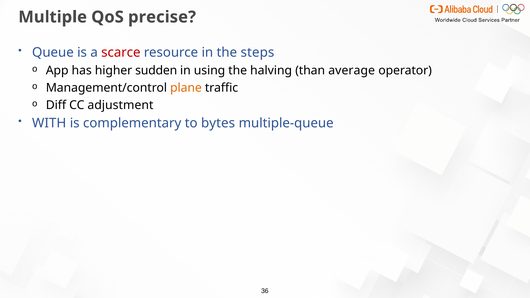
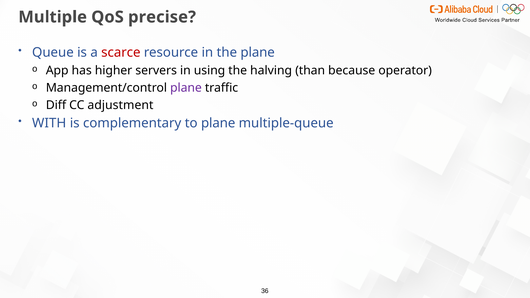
the steps: steps -> plane
sudden: sudden -> servers
average: average -> because
plane at (186, 88) colour: orange -> purple
to bytes: bytes -> plane
